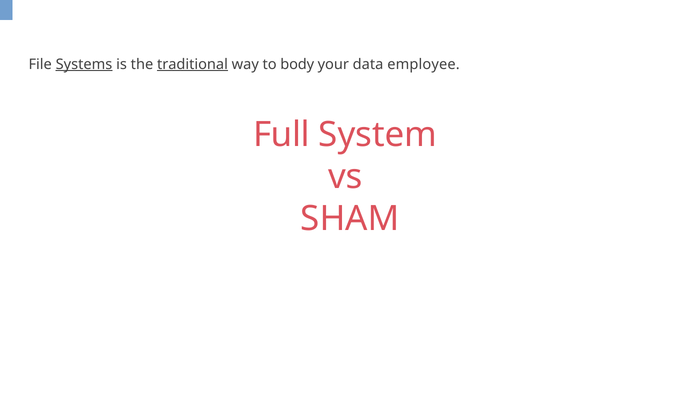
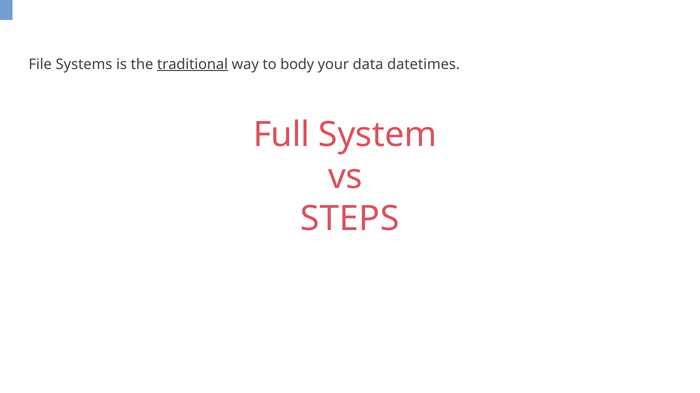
Systems underline: present -> none
employee: employee -> datetimes
SHAM: SHAM -> STEPS
